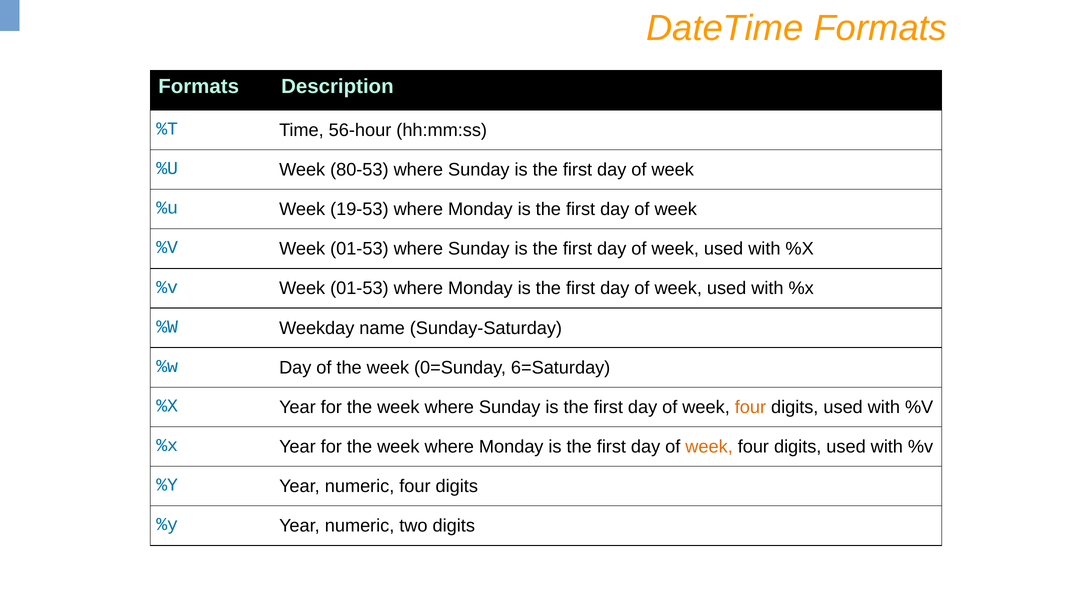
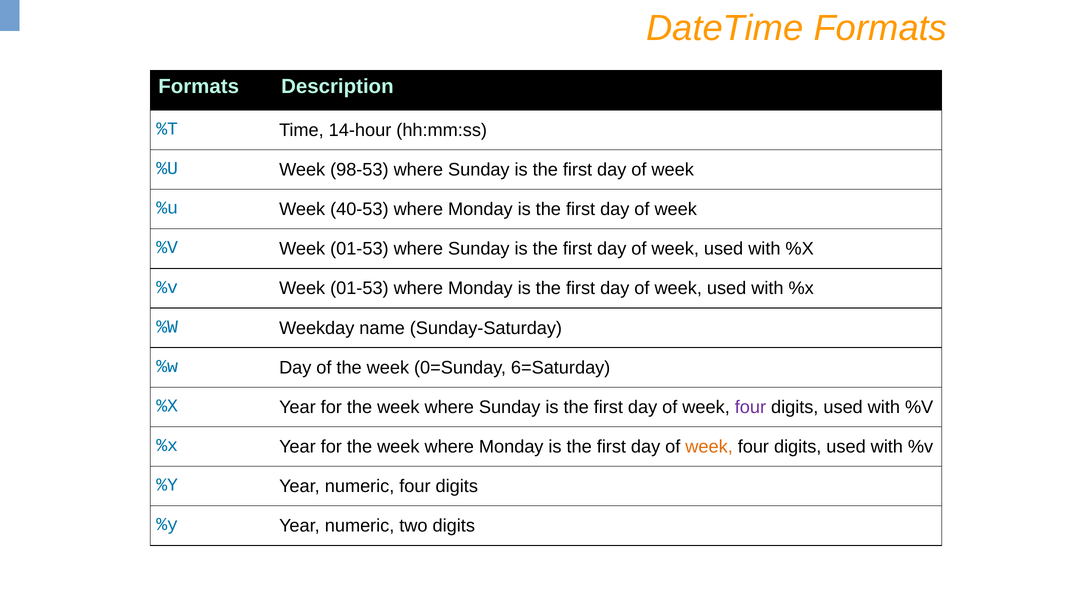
56-hour: 56-hour -> 14-hour
80-53: 80-53 -> 98-53
19-53: 19-53 -> 40-53
four at (750, 407) colour: orange -> purple
